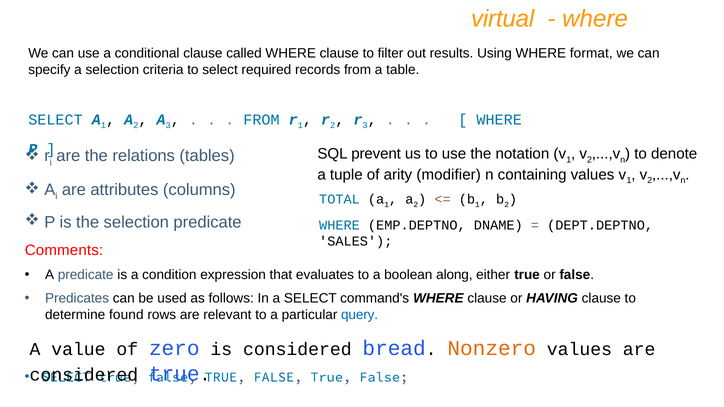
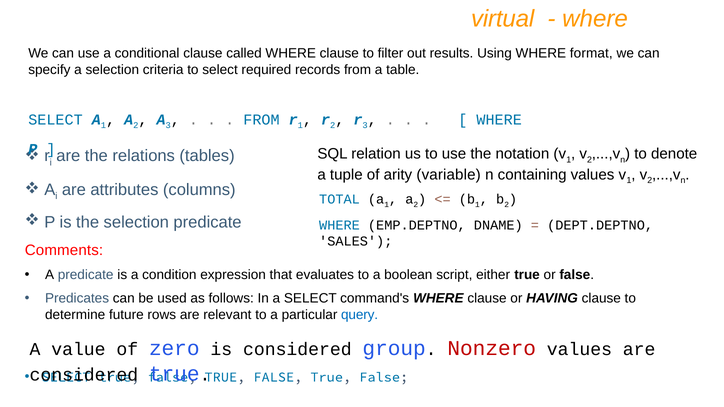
prevent: prevent -> relation
modifier: modifier -> variable
along: along -> script
found: found -> future
bread: bread -> group
Nonzero colour: orange -> red
